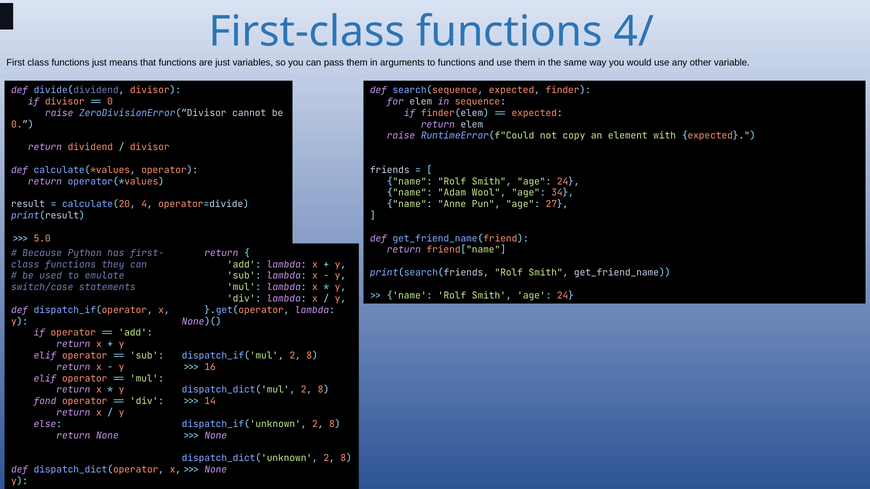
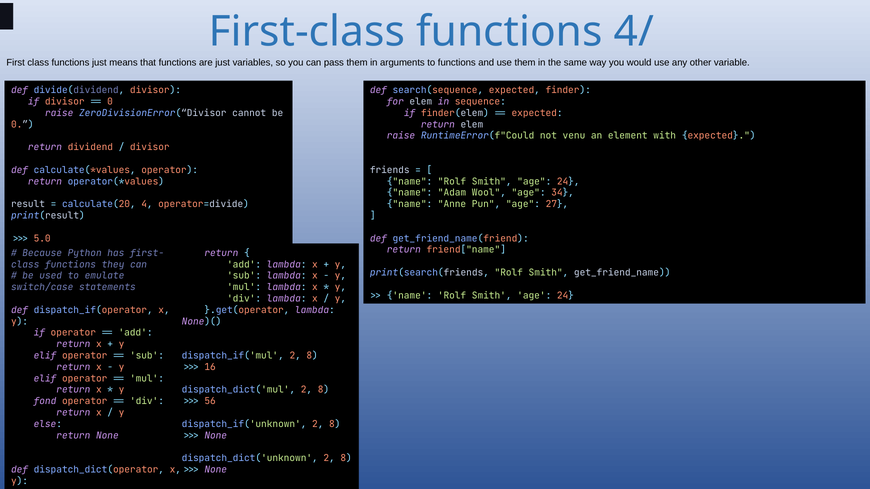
copy: copy -> venu
14: 14 -> 56
